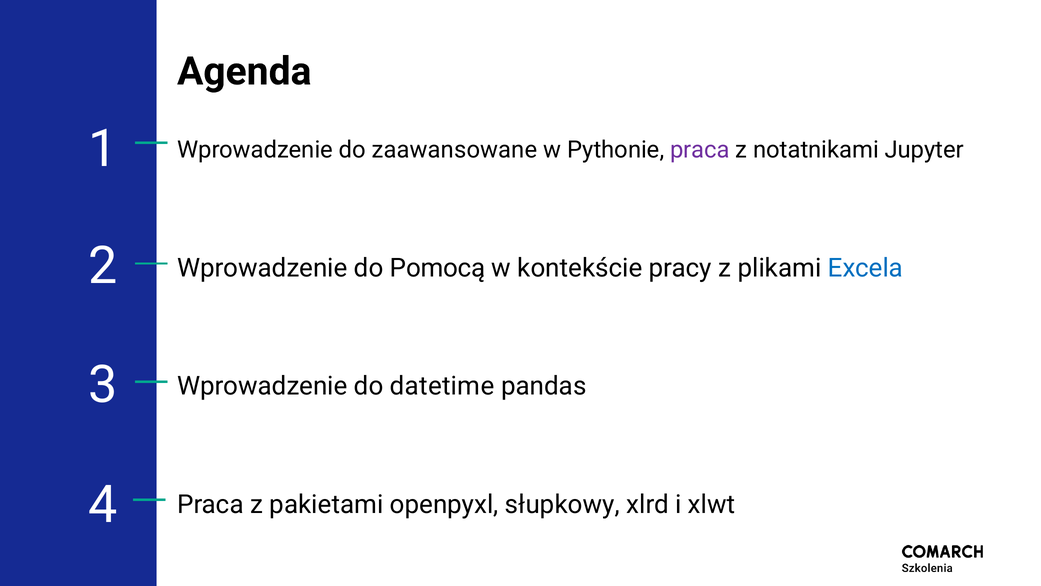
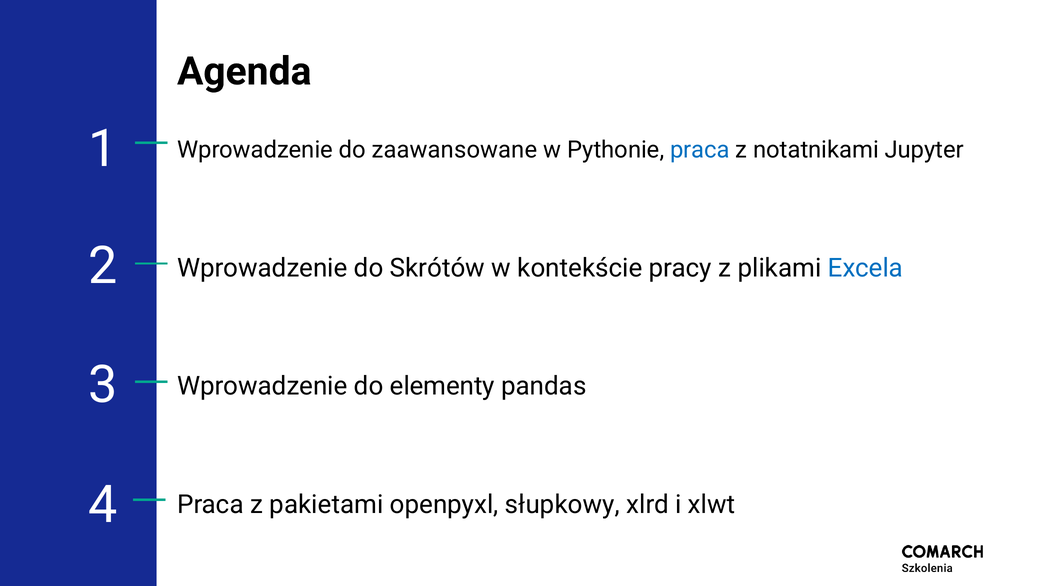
praca at (700, 150) colour: purple -> blue
Pomocą: Pomocą -> Skrótów
datetime: datetime -> elementy
